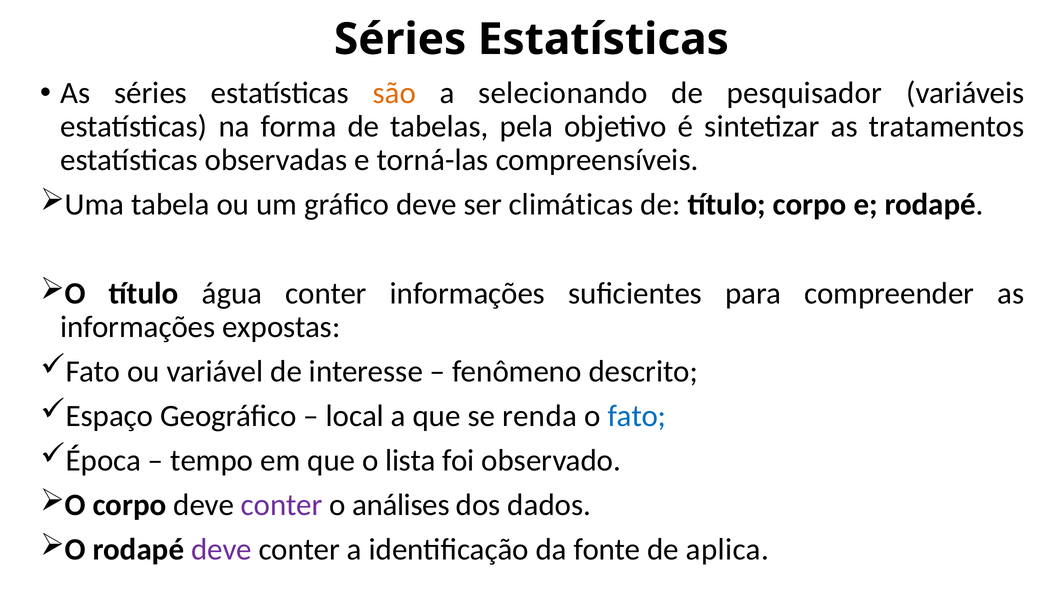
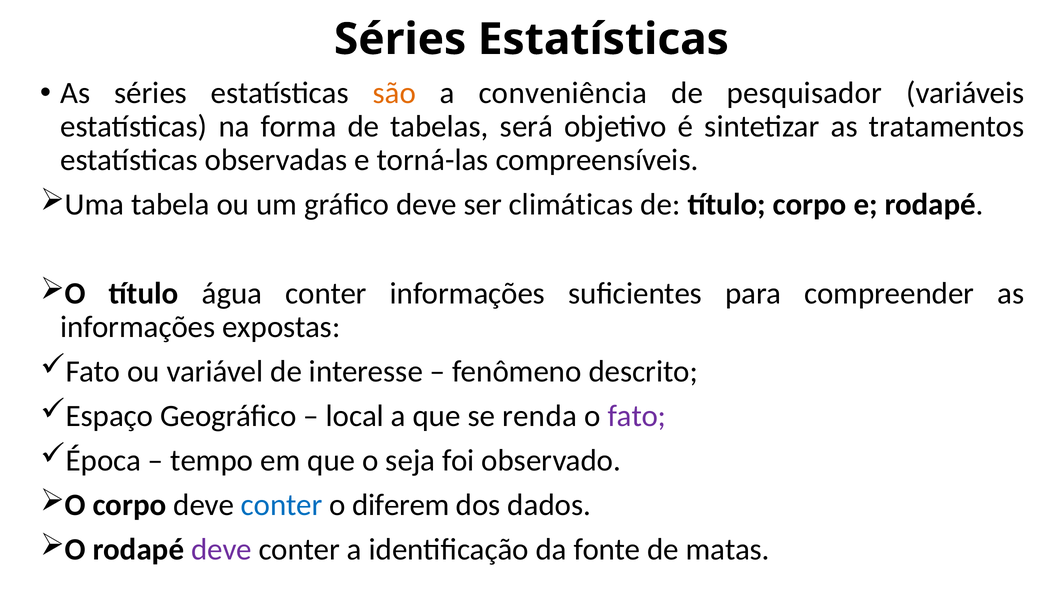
selecionando: selecionando -> conveniência
pela: pela -> será
fato at (637, 416) colour: blue -> purple
lista: lista -> seja
conter at (282, 505) colour: purple -> blue
análises: análises -> diferem
aplica: aplica -> matas
